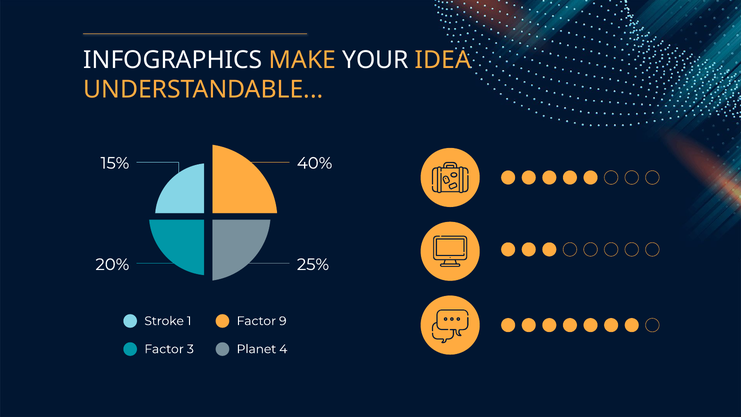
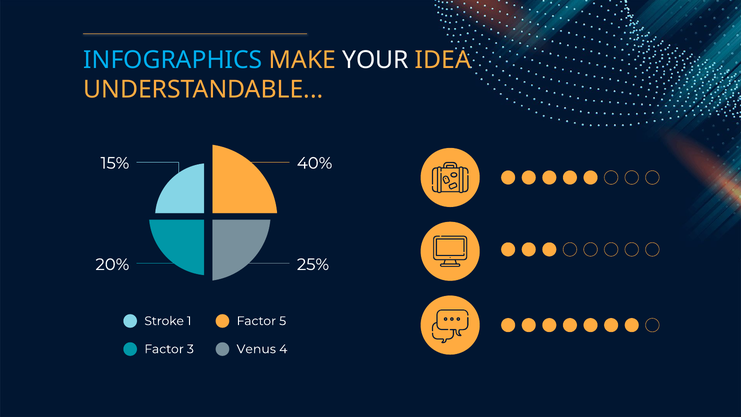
INFOGRAPHICS colour: white -> light blue
9: 9 -> 5
Planet: Planet -> Venus
